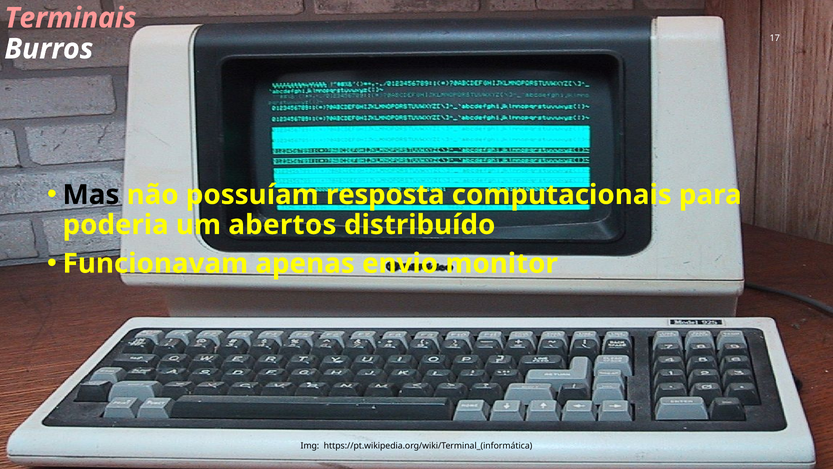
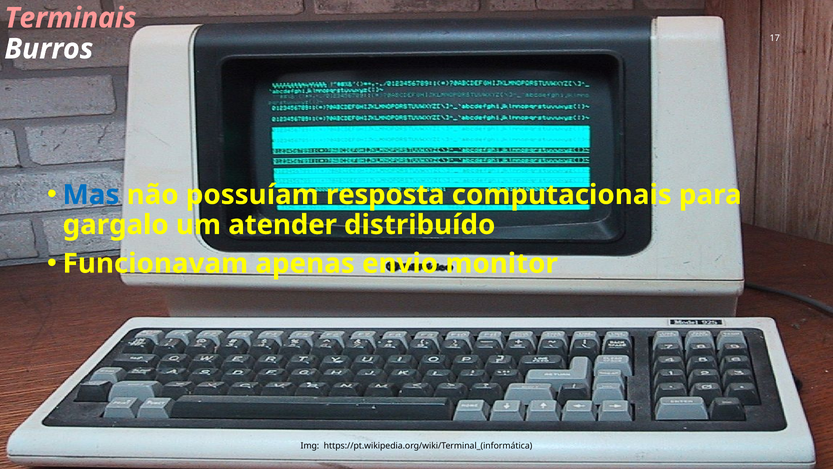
Mas colour: black -> blue
poderia: poderia -> gargalo
abertos: abertos -> atender
